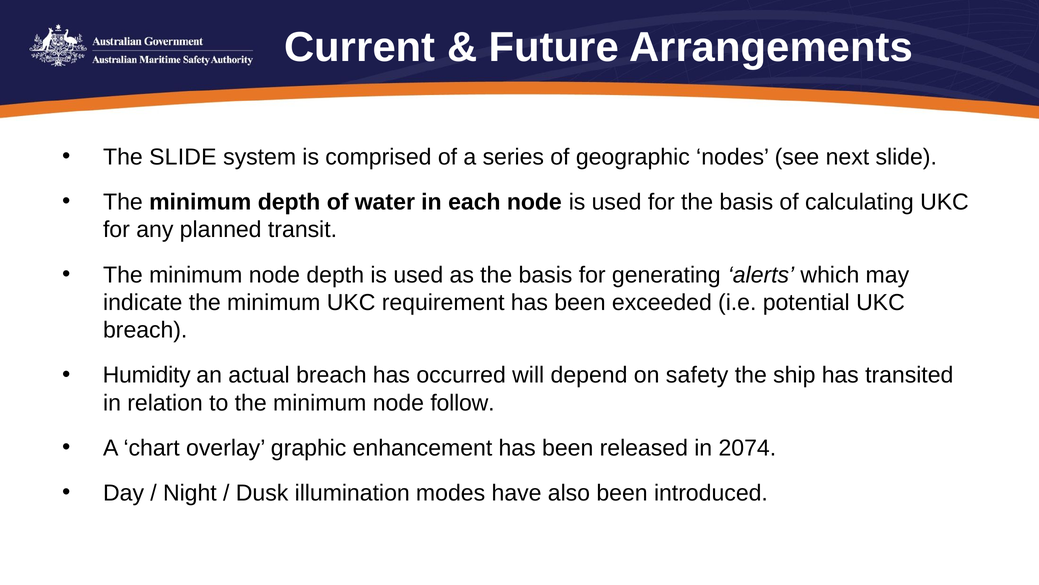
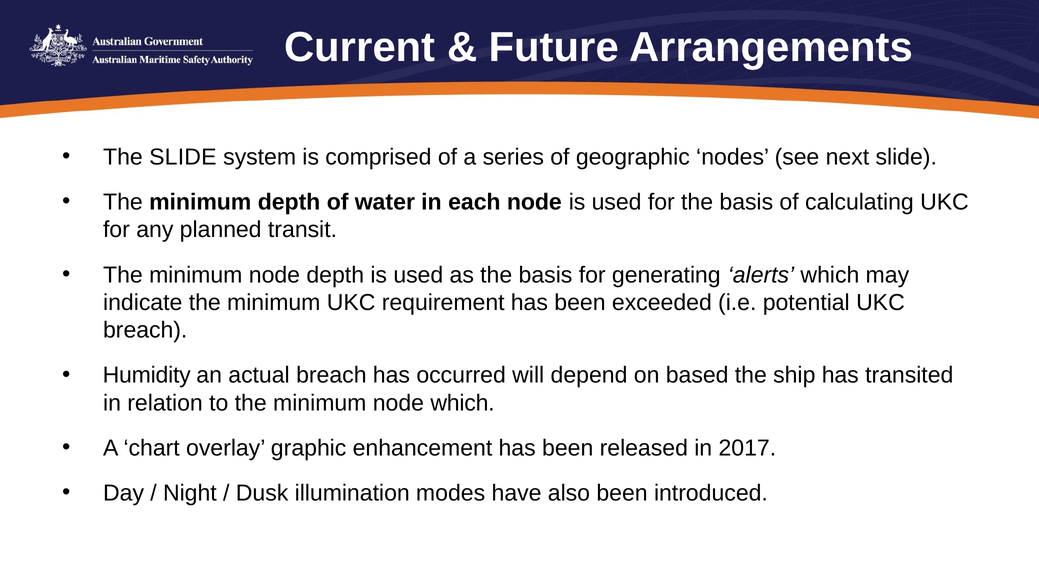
safety: safety -> based
node follow: follow -> which
2074: 2074 -> 2017
